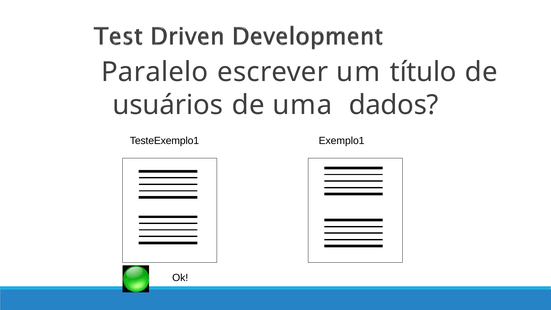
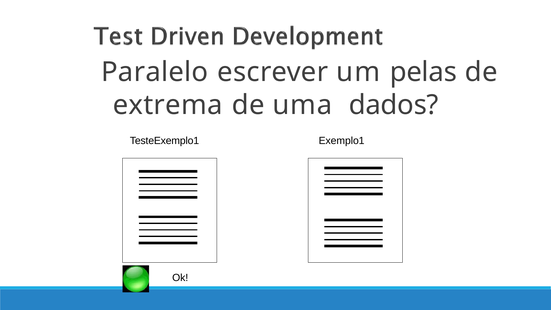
título: título -> pelas
usuários: usuários -> extrema
